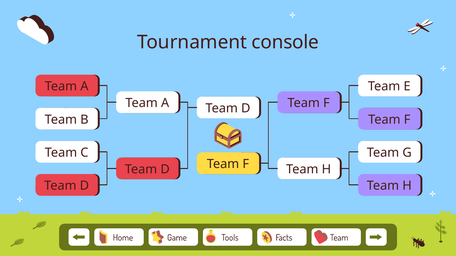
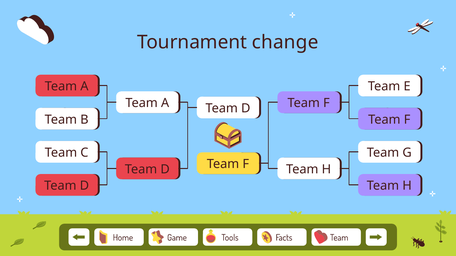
console: console -> change
